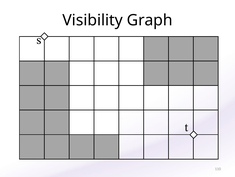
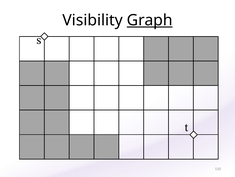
Graph underline: none -> present
